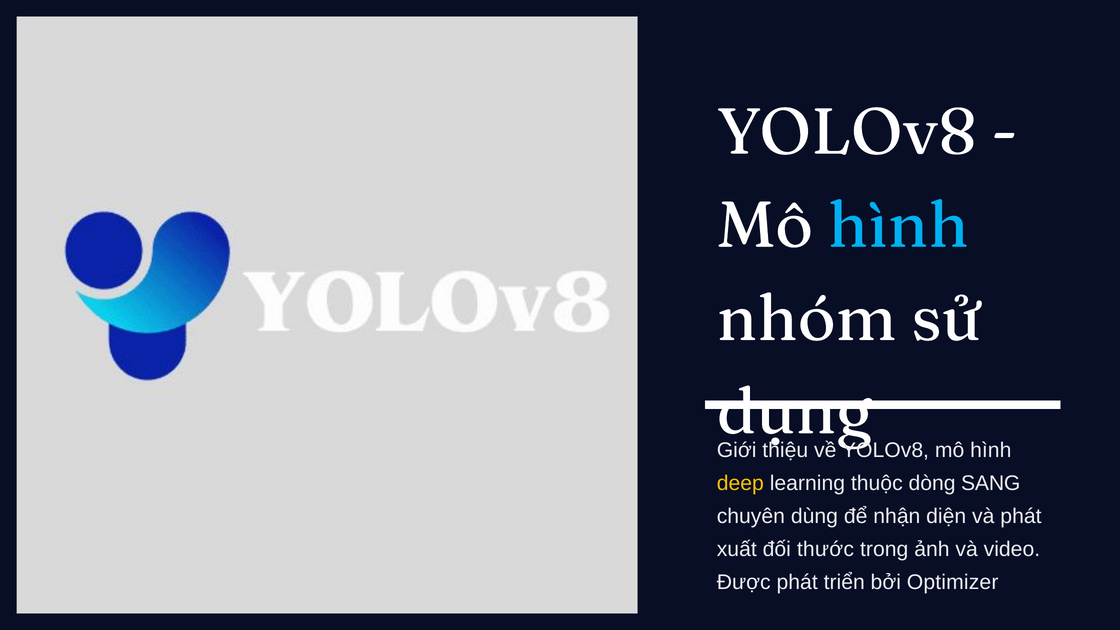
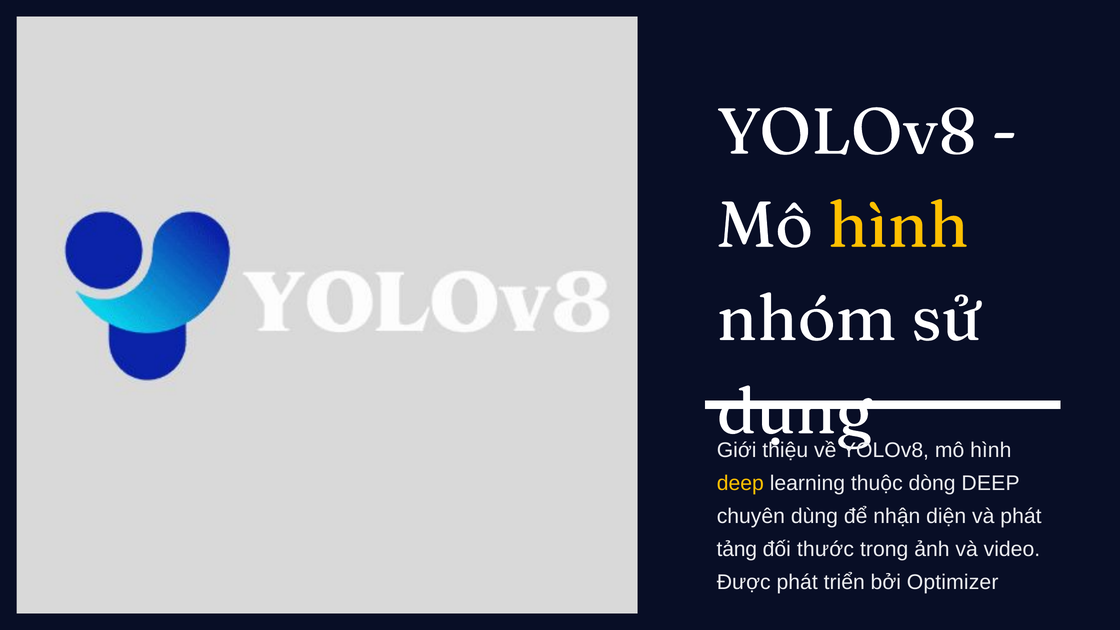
hình at (898, 225) colour: light blue -> yellow
dòng SANG: SANG -> DEEP
xuất: xuất -> tảng
